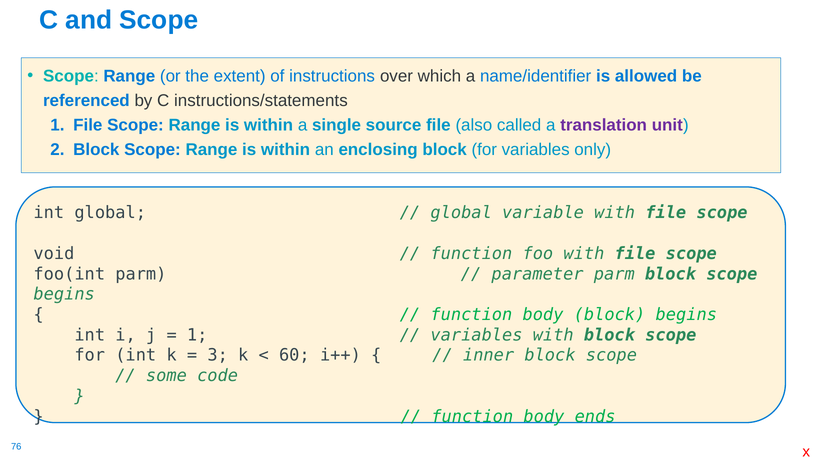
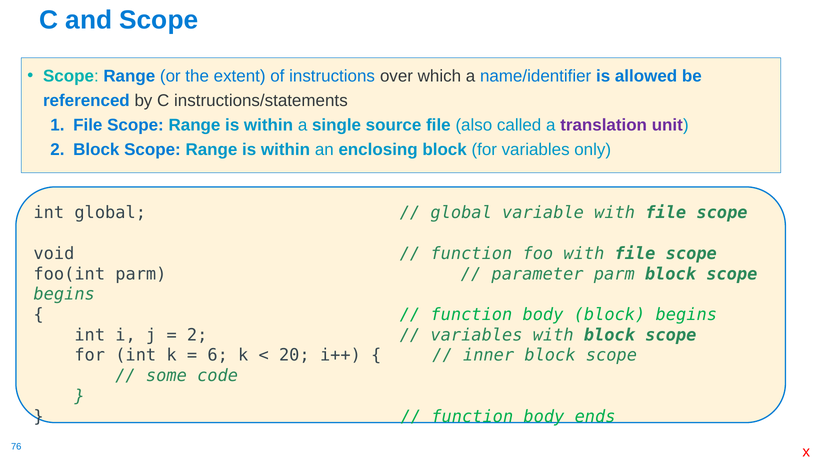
1 at (197, 335): 1 -> 2
3: 3 -> 6
60: 60 -> 20
